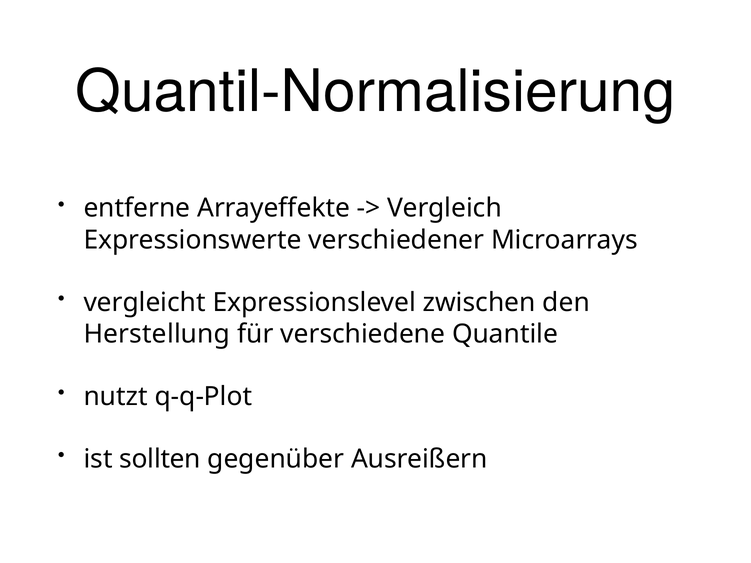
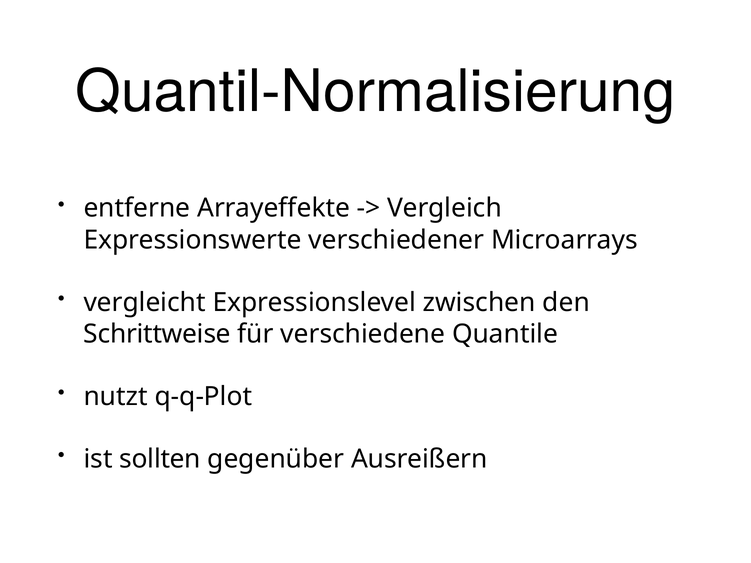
Herstellung: Herstellung -> Schrittweise
